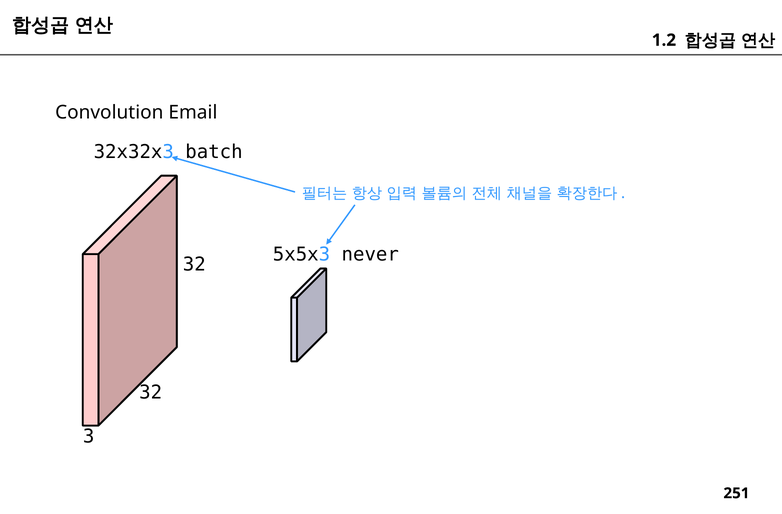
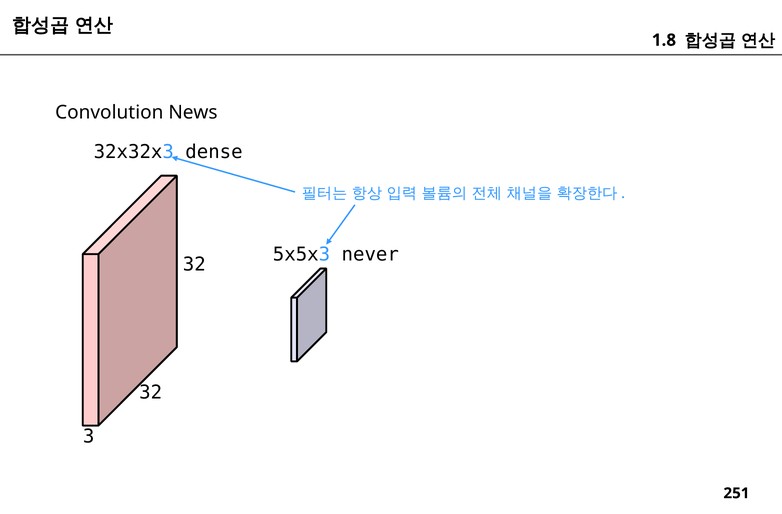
1.2: 1.2 -> 1.8
Email: Email -> News
batch: batch -> dense
